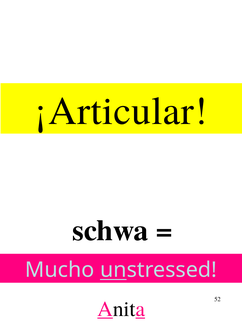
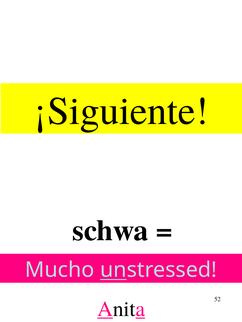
¡Articular: ¡Articular -> ¡Siguiente
